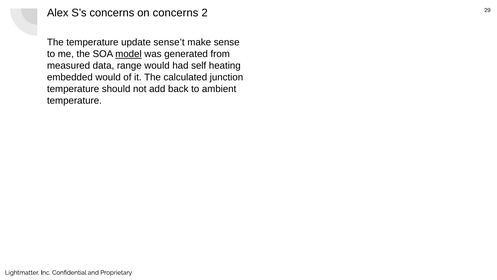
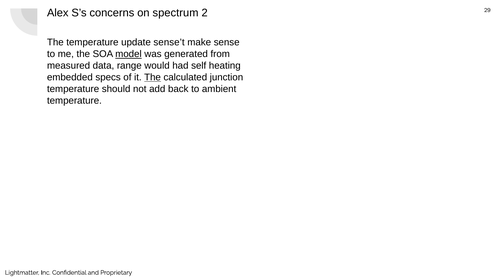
on concerns: concerns -> spectrum
embedded would: would -> specs
The at (153, 77) underline: none -> present
